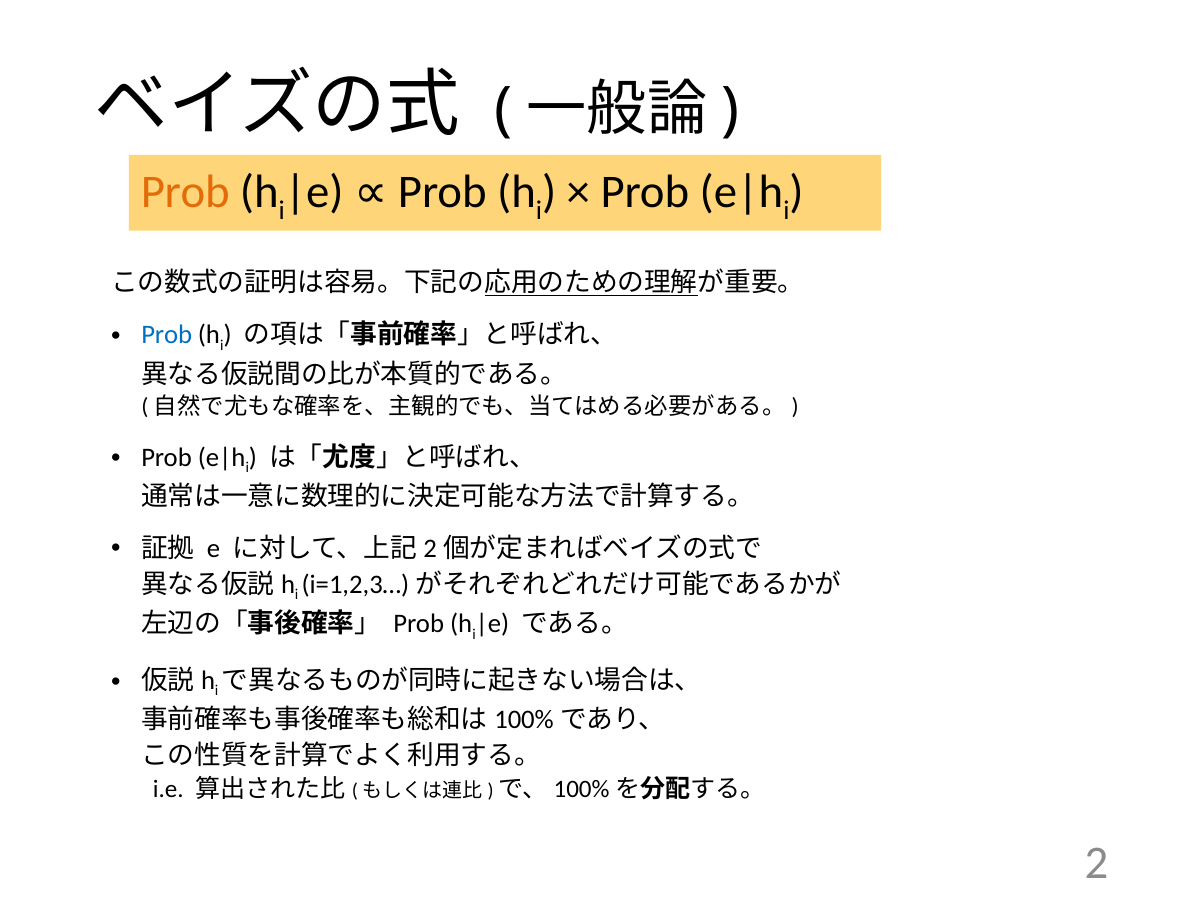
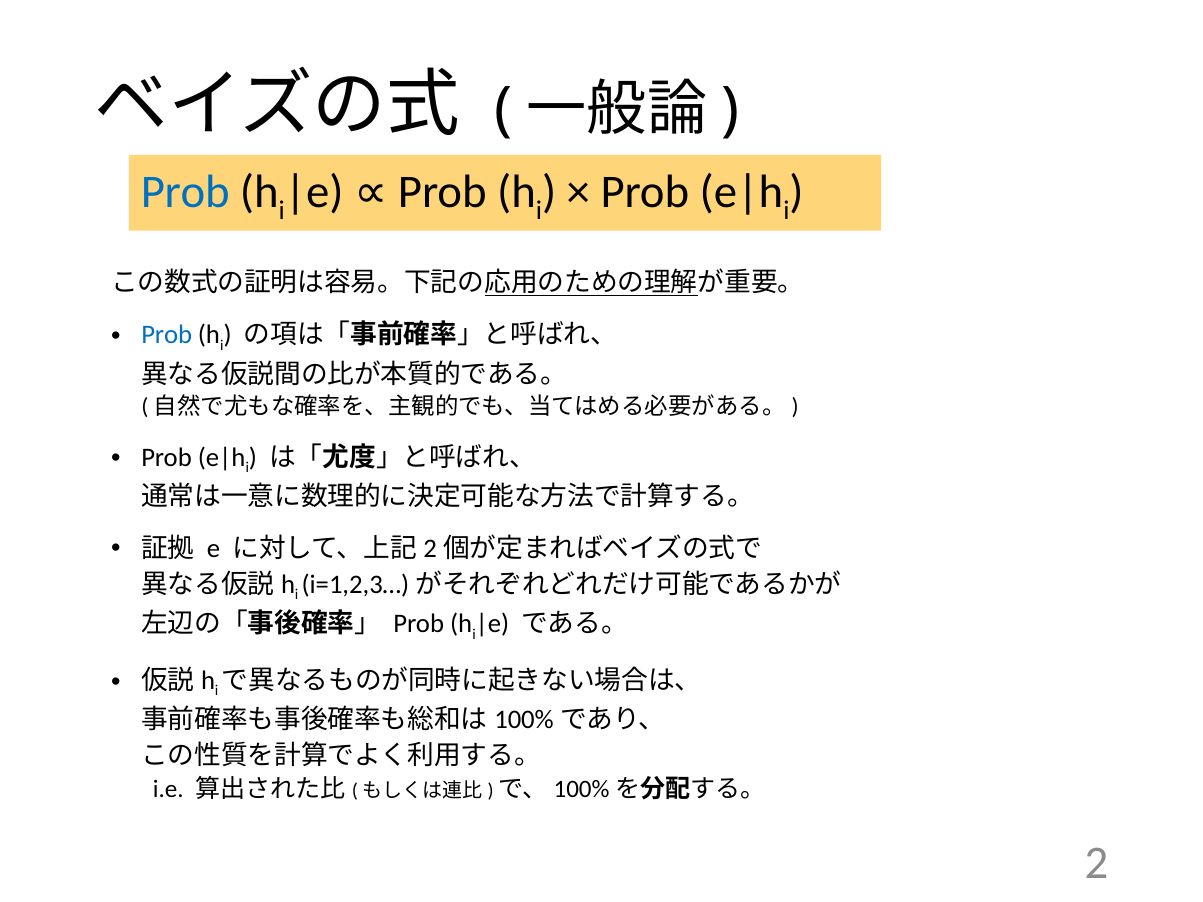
Prob at (185, 192) colour: orange -> blue
